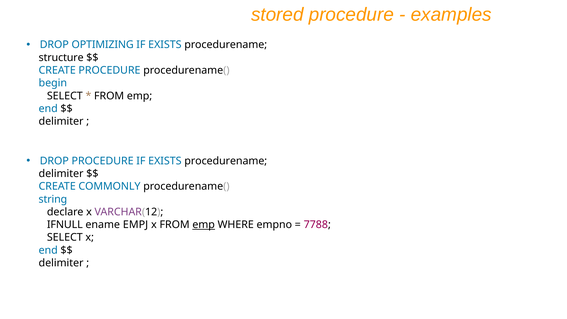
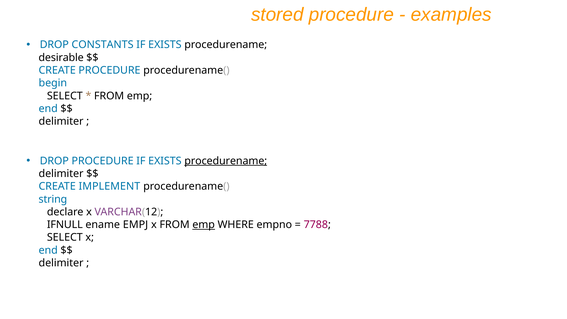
OPTIMIZING: OPTIMIZING -> CONSTANTS
structure: structure -> desirable
procedurename at (226, 161) underline: none -> present
COMMONLY: COMMONLY -> IMPLEMENT
